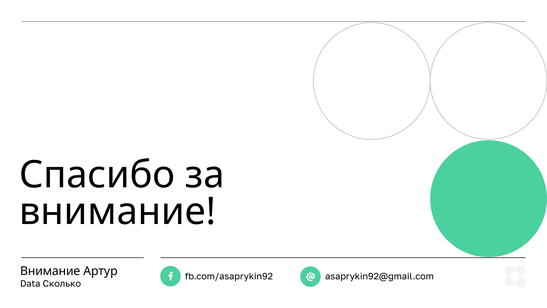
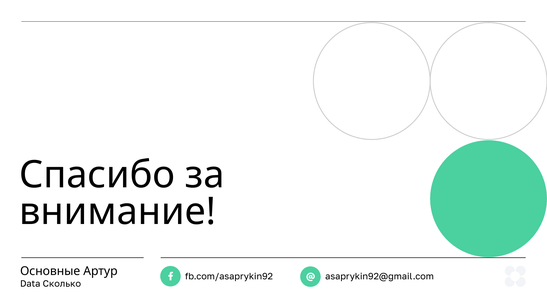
Внимание at (50, 271): Внимание -> Основные
